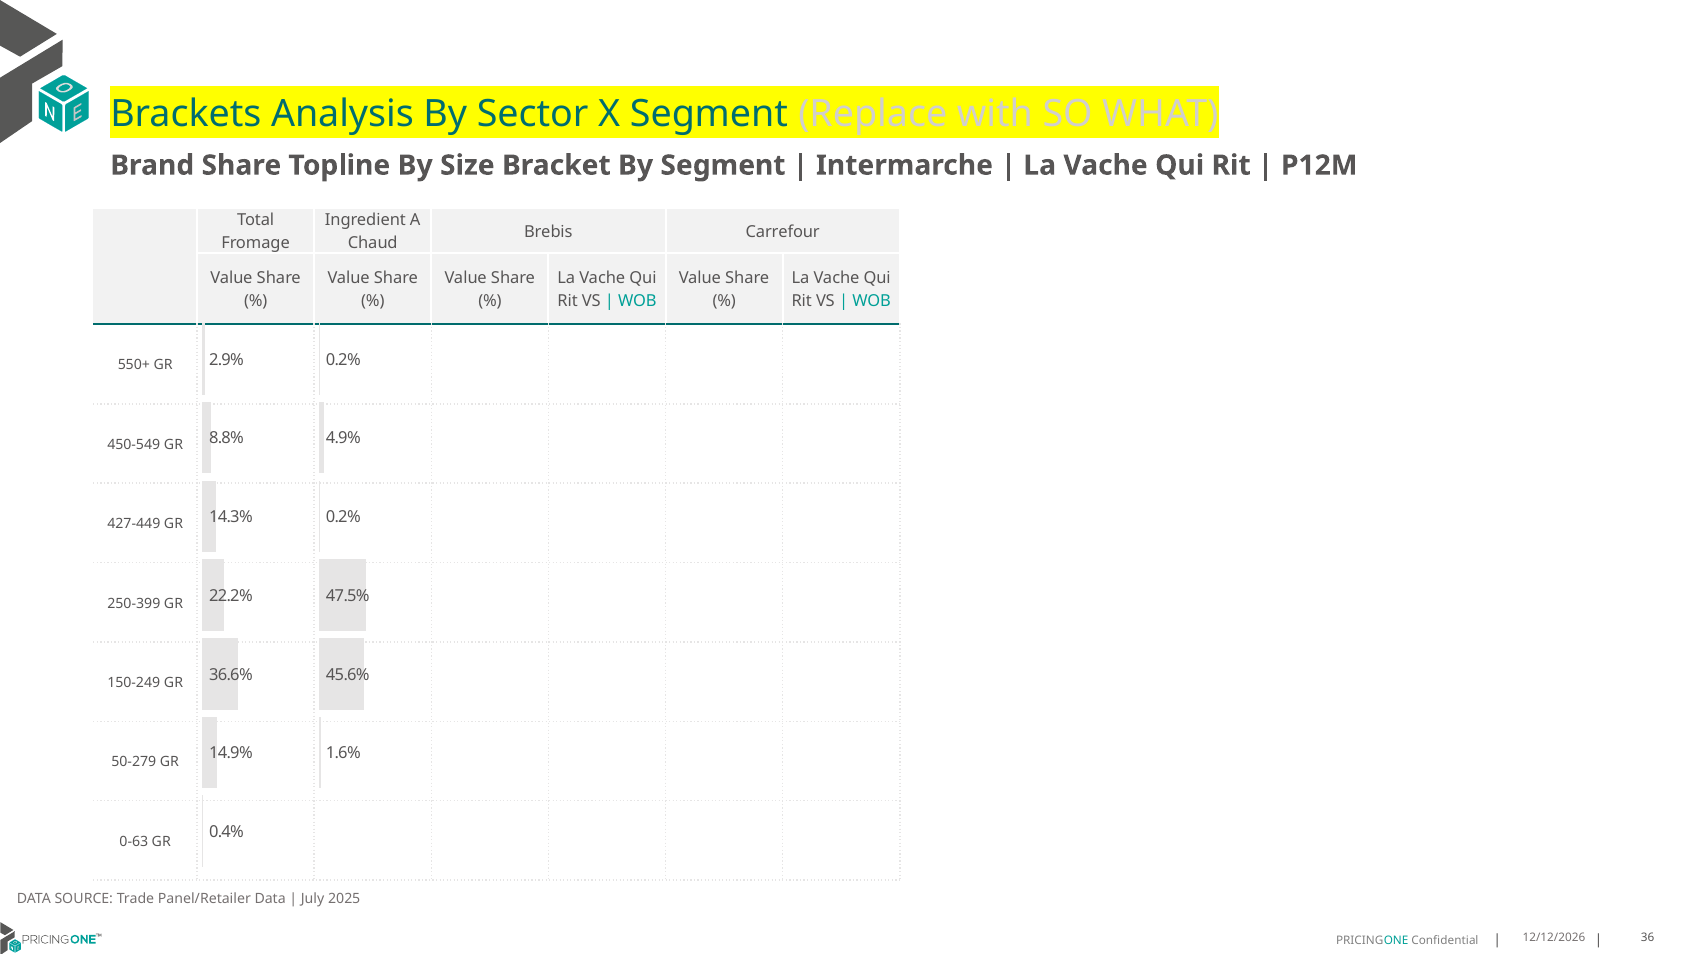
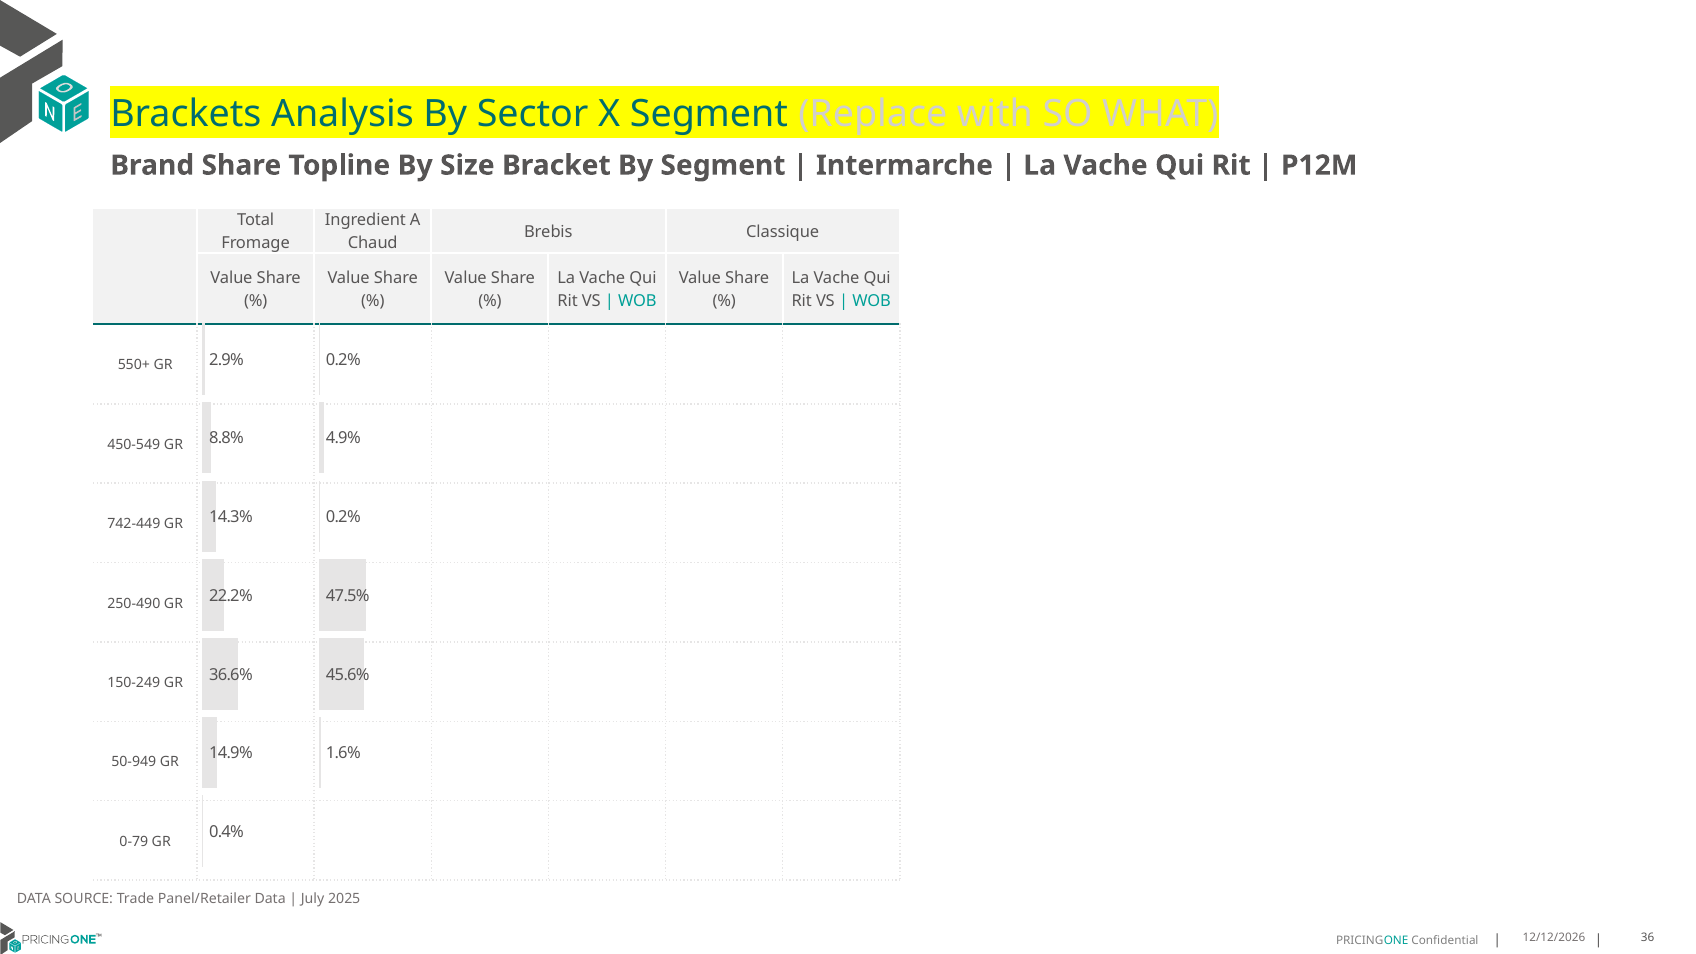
Carrefour: Carrefour -> Classique
427-449: 427-449 -> 742-449
250-399: 250-399 -> 250-490
50-279: 50-279 -> 50-949
0-63: 0-63 -> 0-79
